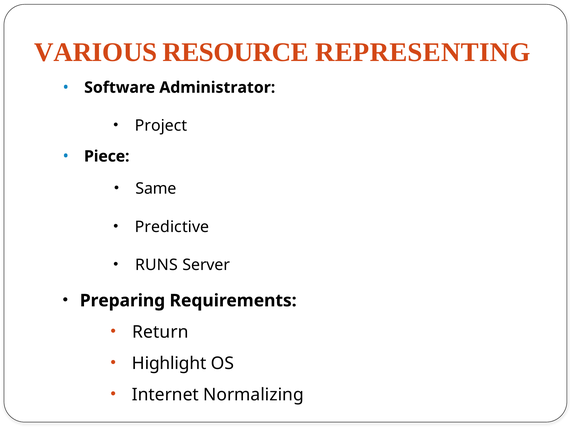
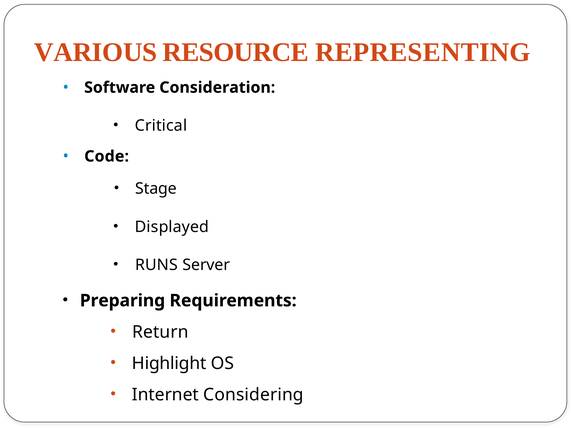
Administrator: Administrator -> Consideration
Project: Project -> Critical
Piece: Piece -> Code
Same: Same -> Stage
Predictive: Predictive -> Displayed
Normalizing: Normalizing -> Considering
